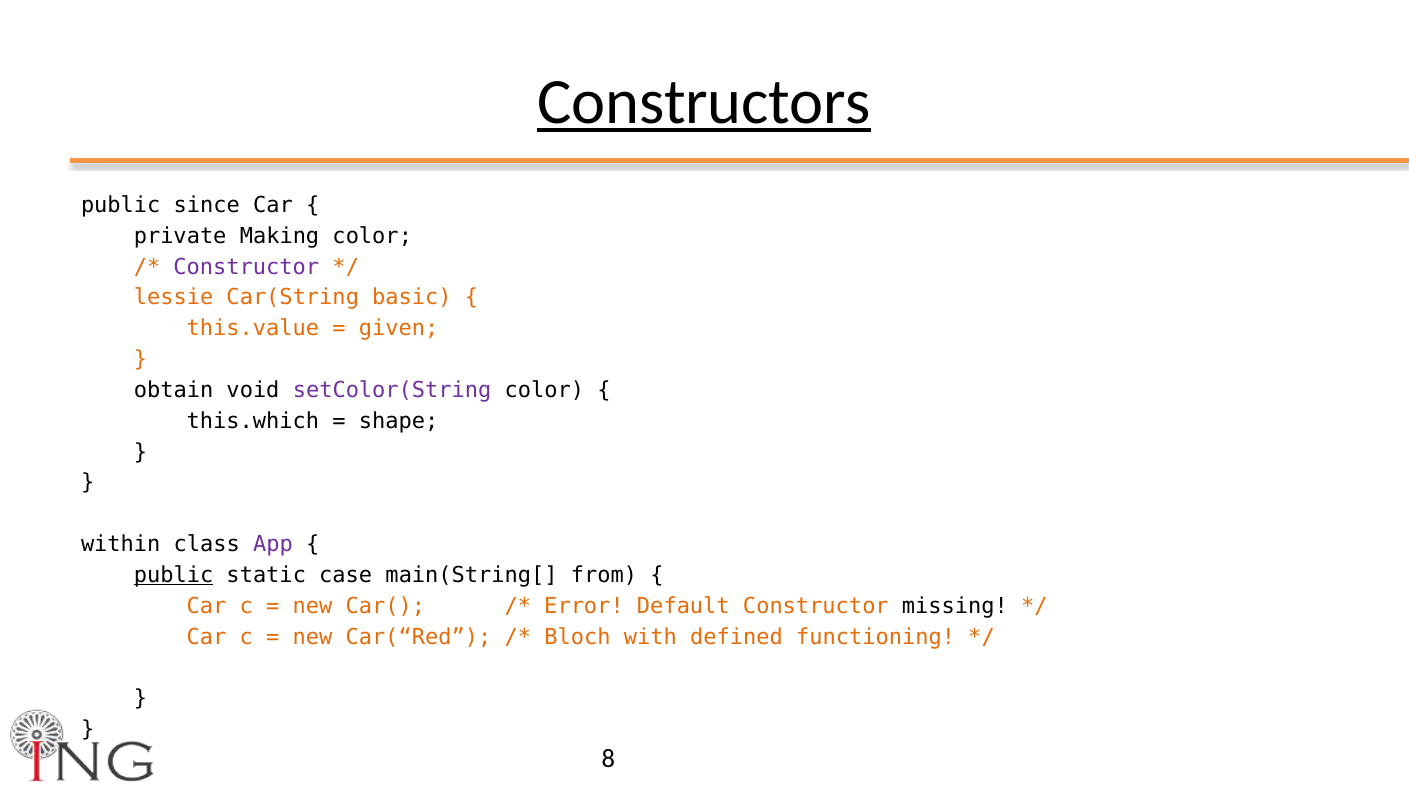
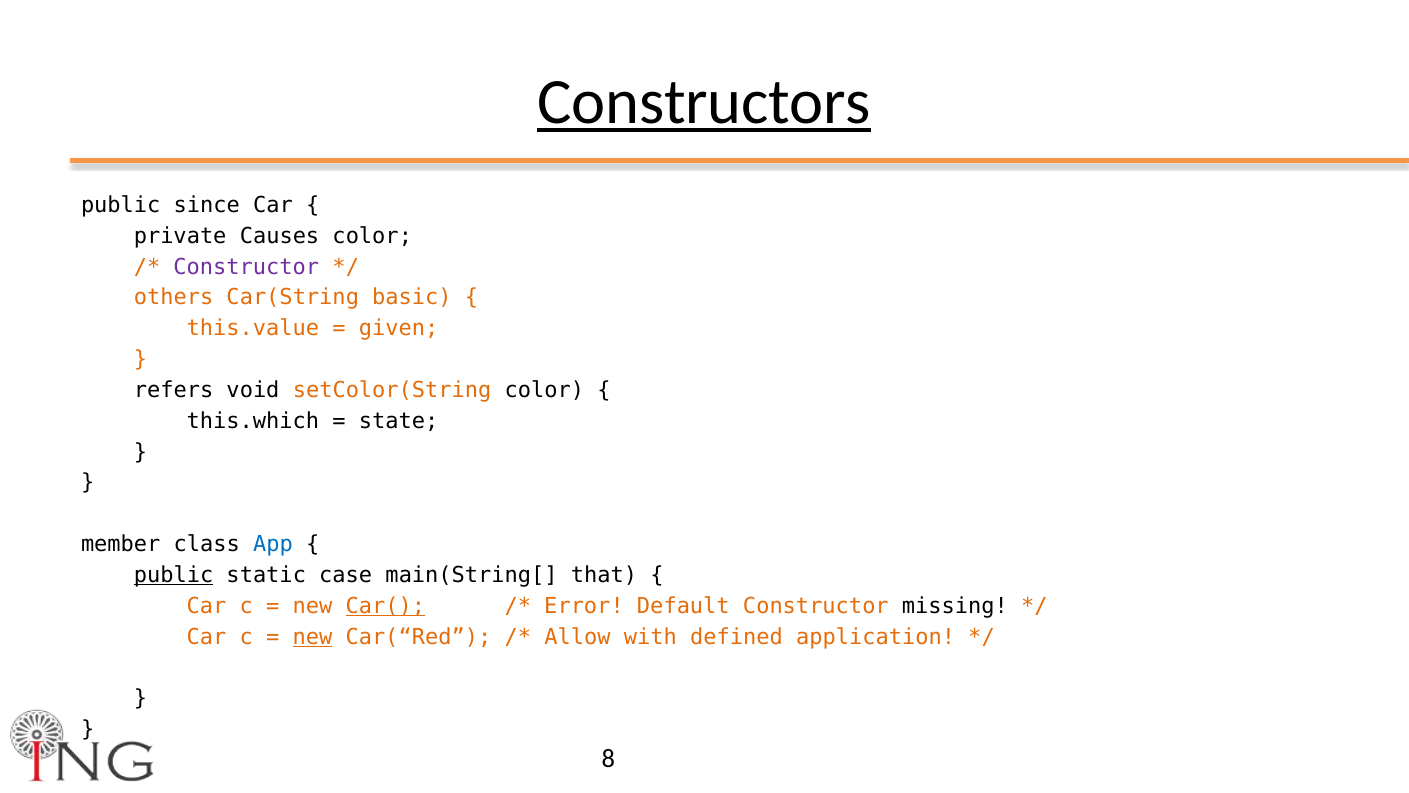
Making: Making -> Causes
lessie: lessie -> others
obtain: obtain -> refers
setColor(String colour: purple -> orange
shape: shape -> state
within: within -> member
App colour: purple -> blue
from: from -> that
Car( underline: none -> present
new at (312, 637) underline: none -> present
Bloch: Bloch -> Allow
functioning: functioning -> application
